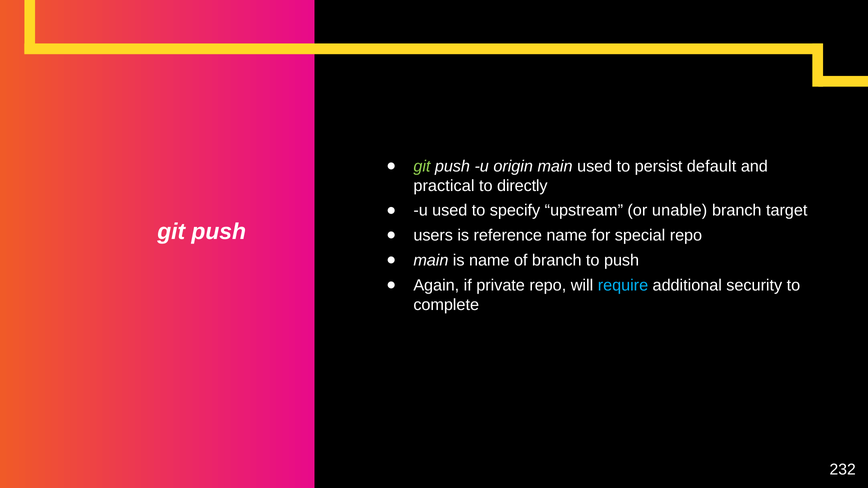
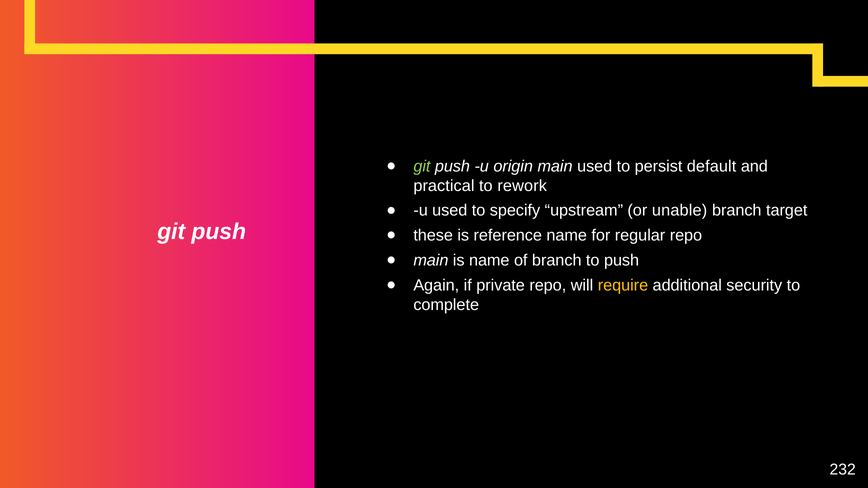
directly: directly -> rework
users: users -> these
special: special -> regular
require colour: light blue -> yellow
